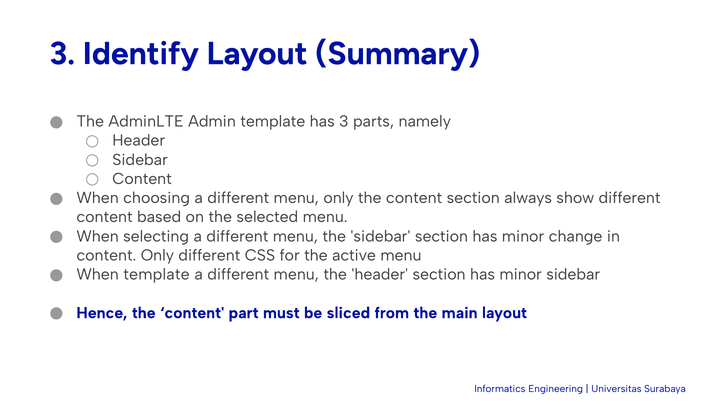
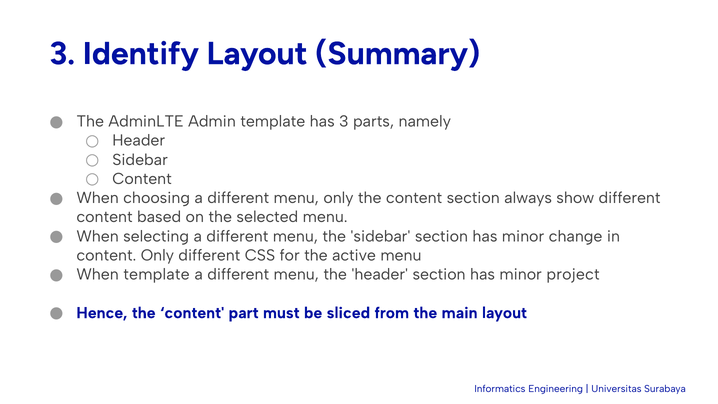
minor sidebar: sidebar -> project
